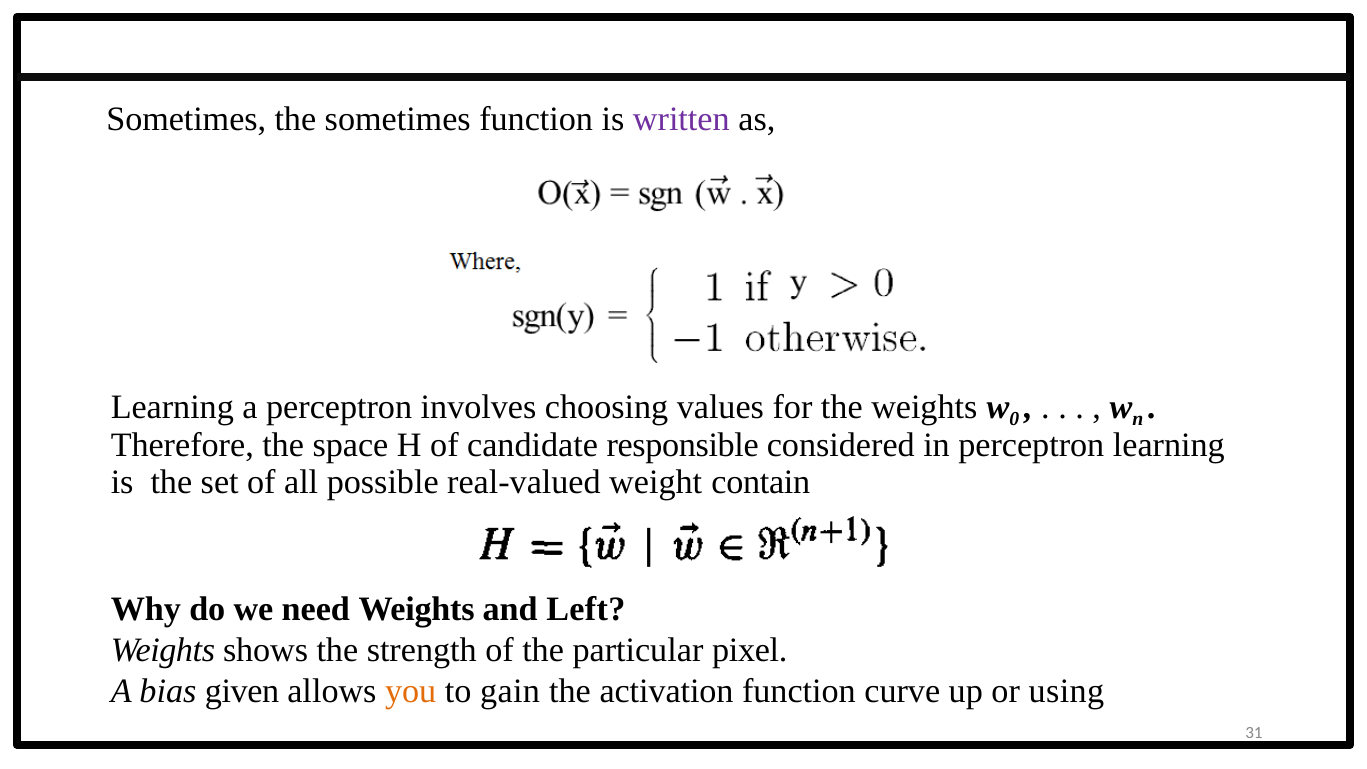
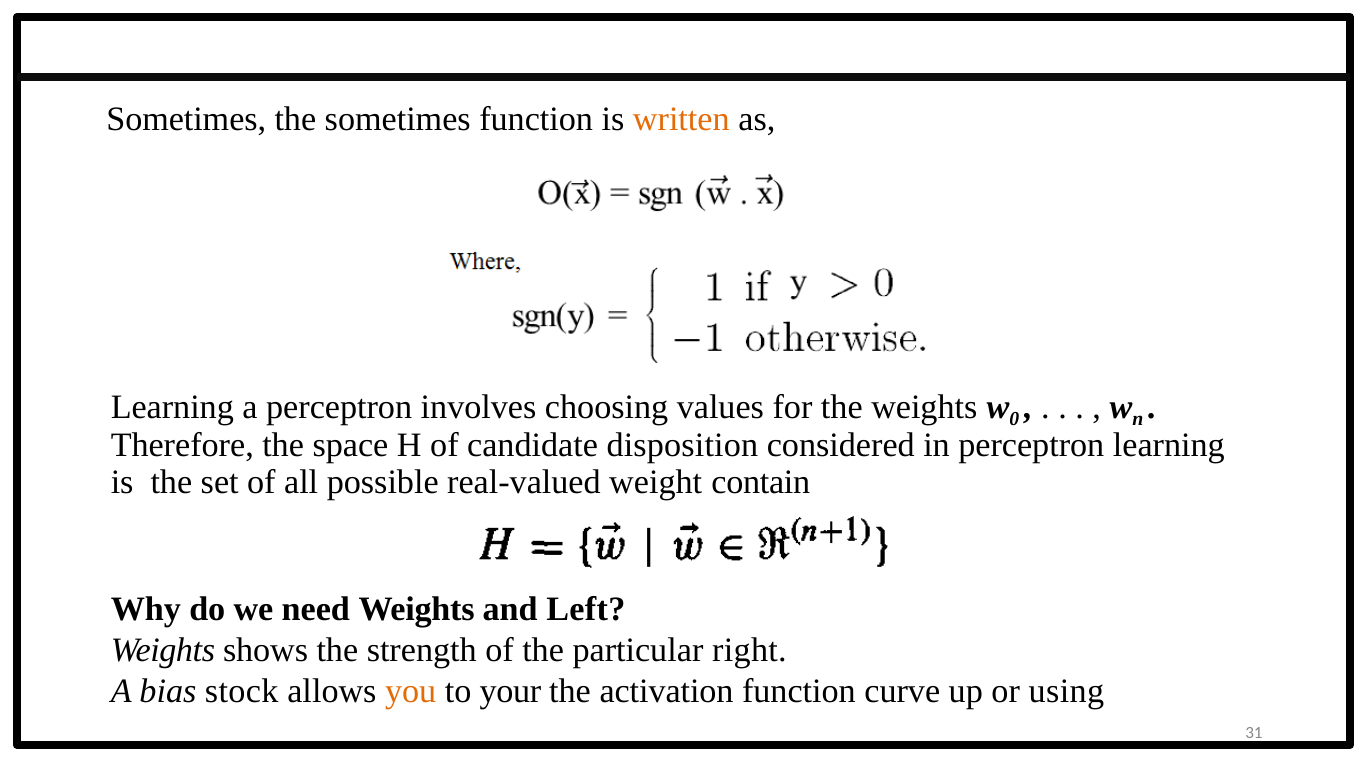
written colour: purple -> orange
responsible: responsible -> disposition
pixel: pixel -> right
given: given -> stock
gain: gain -> your
